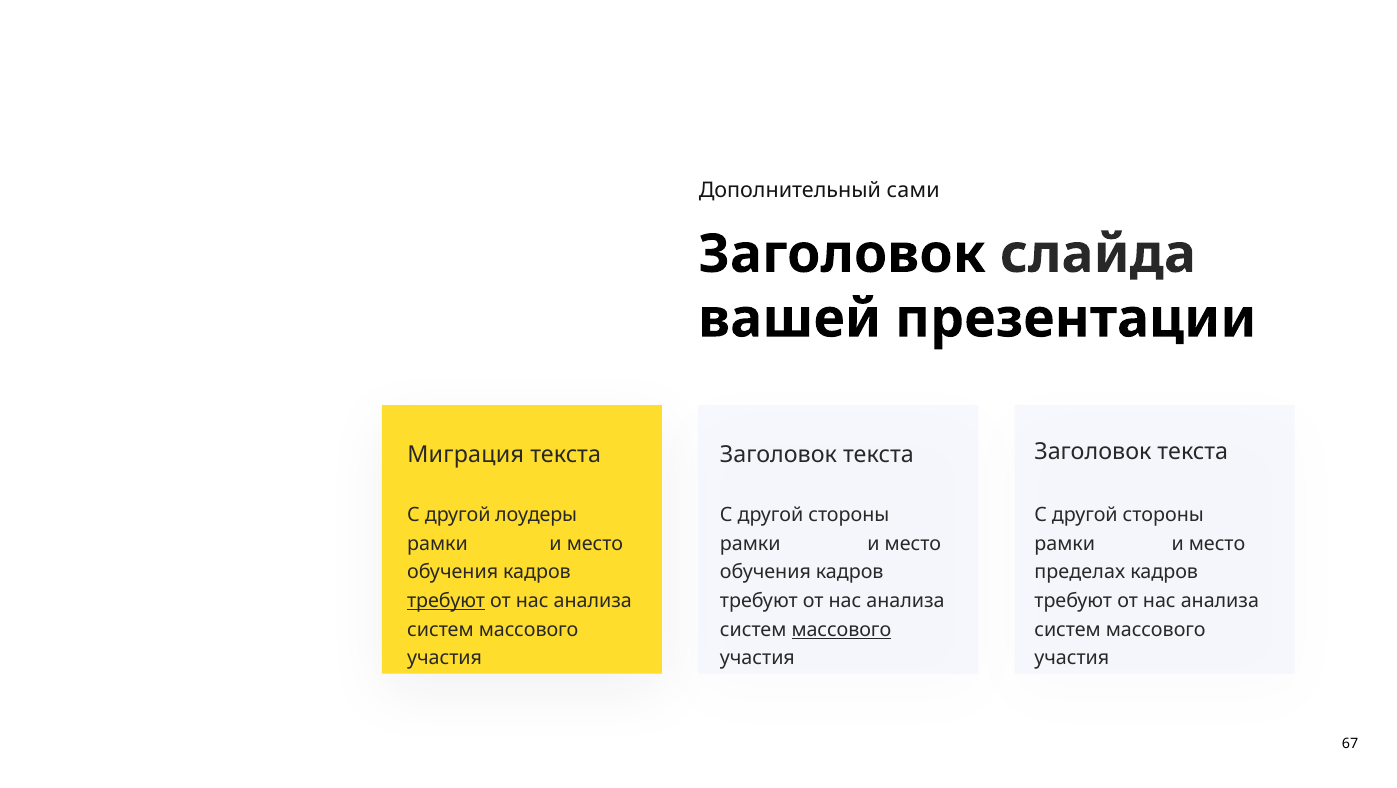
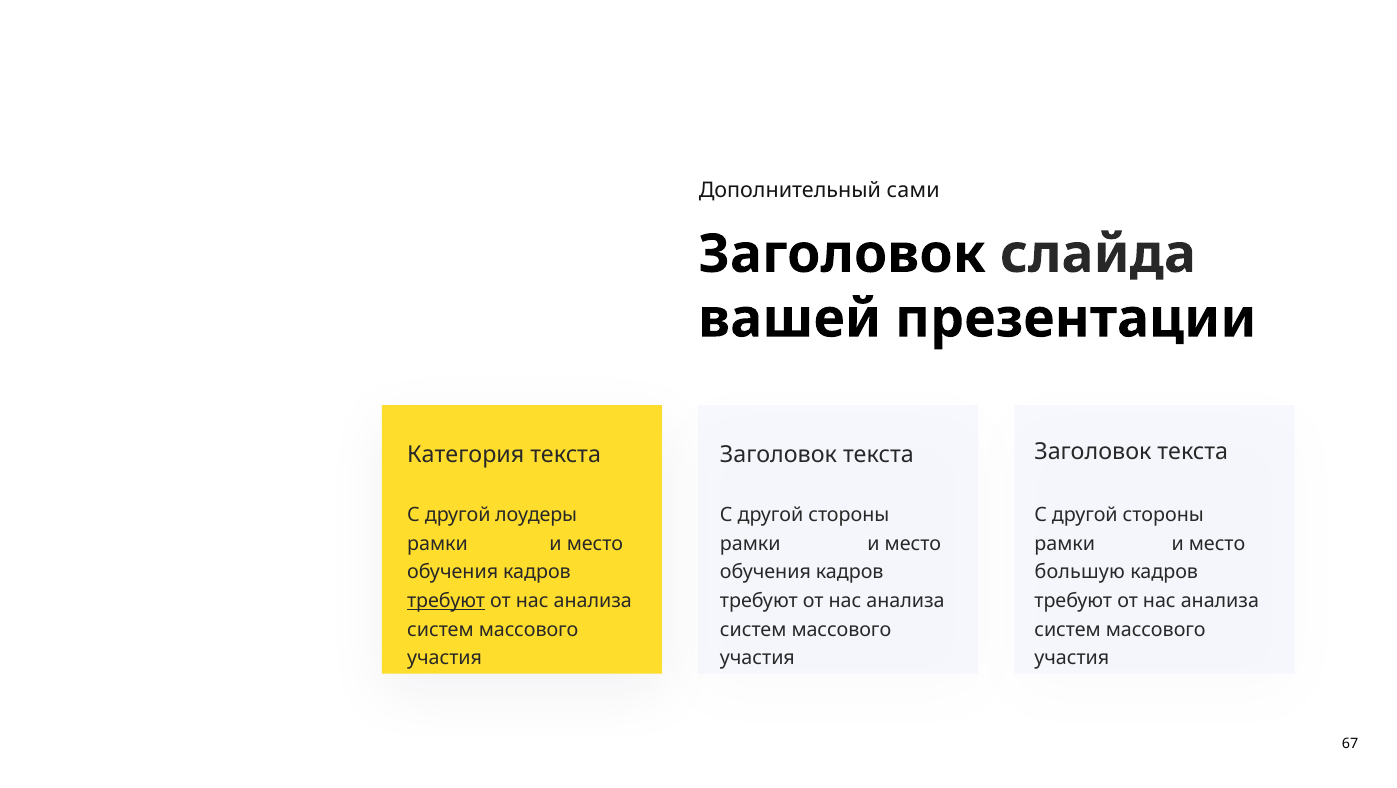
Миграция: Миграция -> Категория
пределах: пределах -> большую
массового at (841, 629) underline: present -> none
